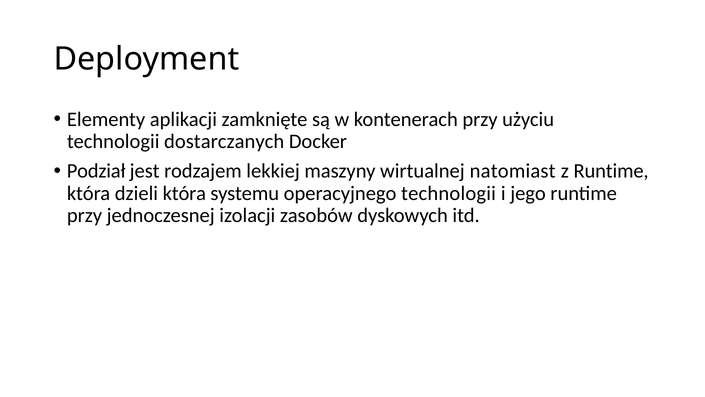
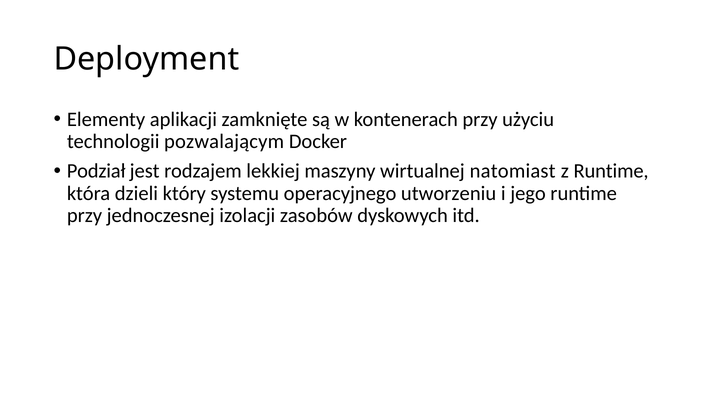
dostarczanych: dostarczanych -> pozwalającym
dzieli która: która -> który
operacyjnego technologii: technologii -> utworzeniu
